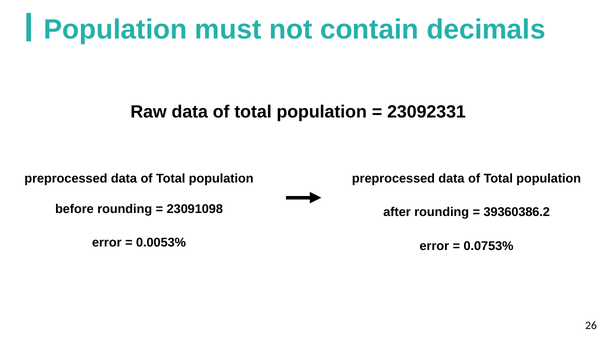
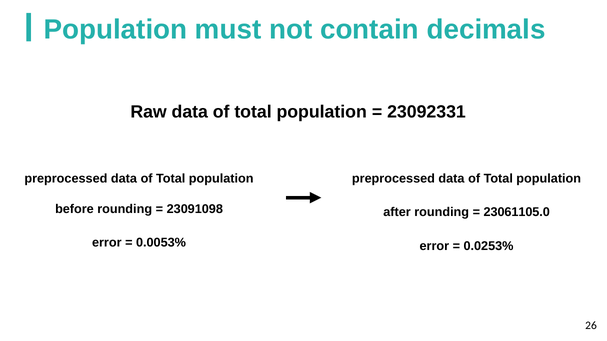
39360386.2: 39360386.2 -> 23061105.0
0.0753%: 0.0753% -> 0.0253%
